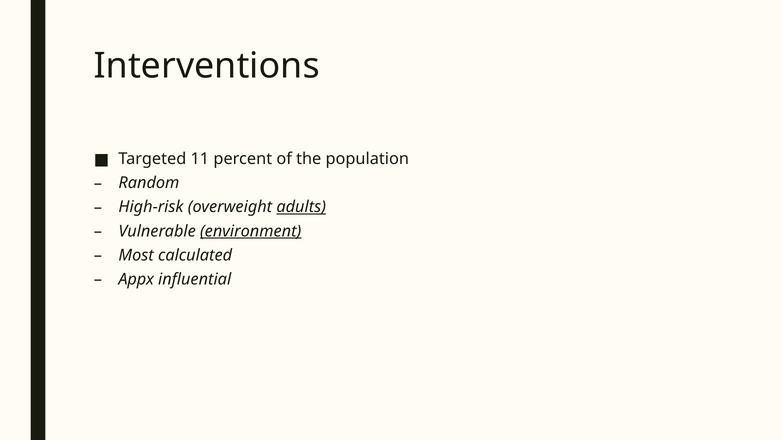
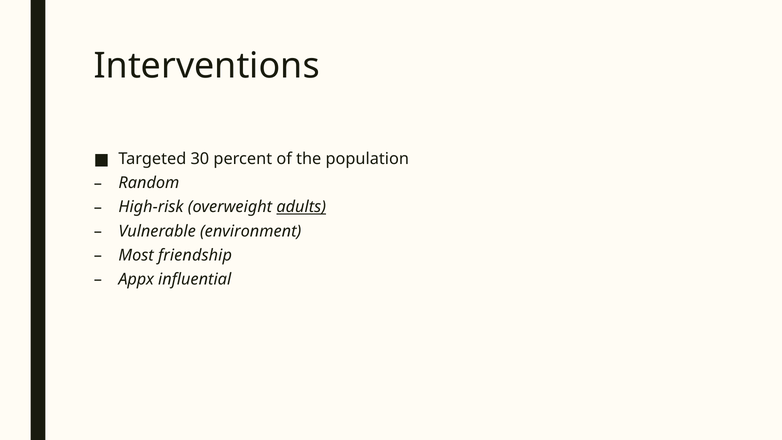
11: 11 -> 30
environment underline: present -> none
calculated: calculated -> friendship
